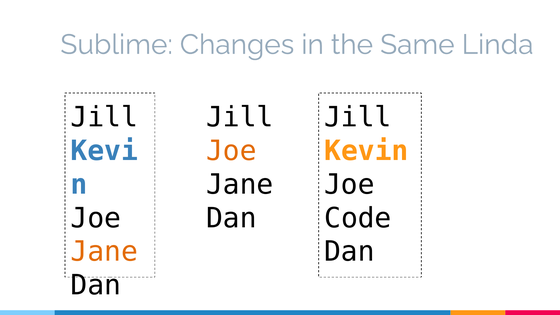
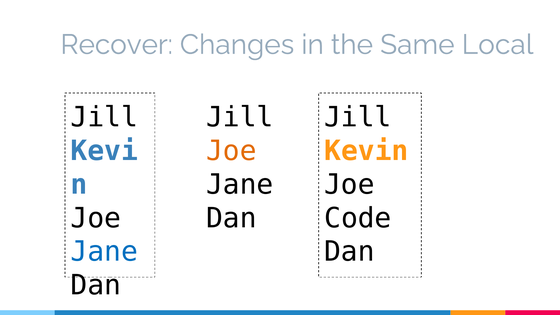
Sublime: Sublime -> Recover
Linda: Linda -> Local
Jane at (104, 252) colour: orange -> blue
